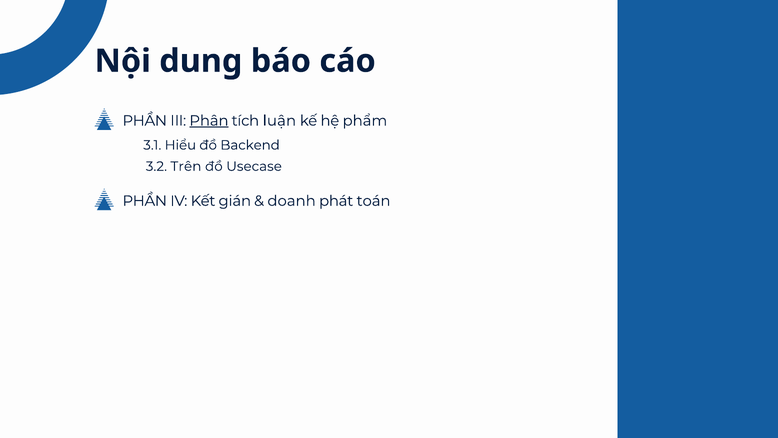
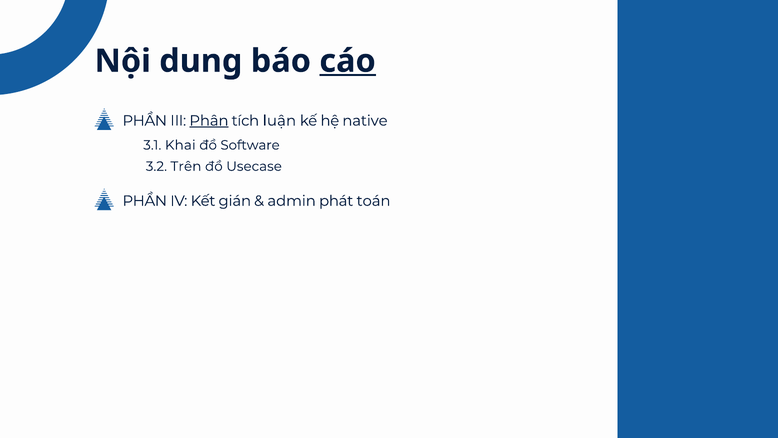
cáo underline: none -> present
phẩm: phẩm -> native
Hiểu: Hiểu -> Khai
Backend: Backend -> Software
doanh: doanh -> admin
